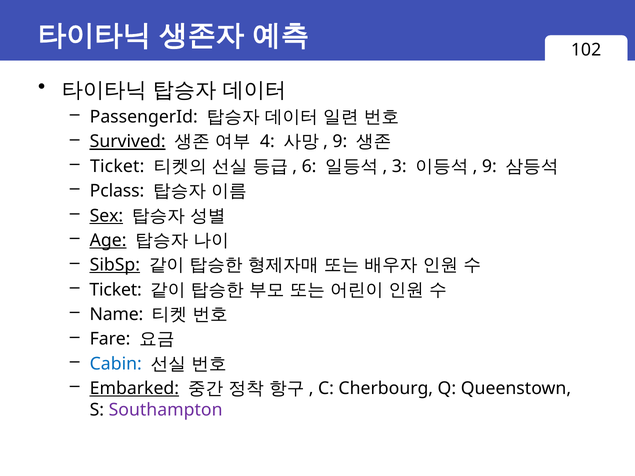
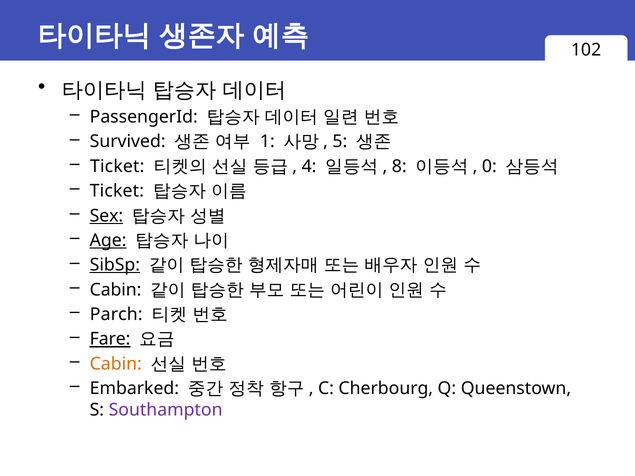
Survived underline: present -> none
4: 4 -> 1
9 at (340, 142): 9 -> 5
6: 6 -> 4
3: 3 -> 8
9 at (489, 166): 9 -> 0
Pclass at (117, 191): Pclass -> Ticket
Ticket at (116, 290): Ticket -> Cabin
Name: Name -> Parch
Fare underline: none -> present
Cabin at (116, 364) colour: blue -> orange
Embarked underline: present -> none
